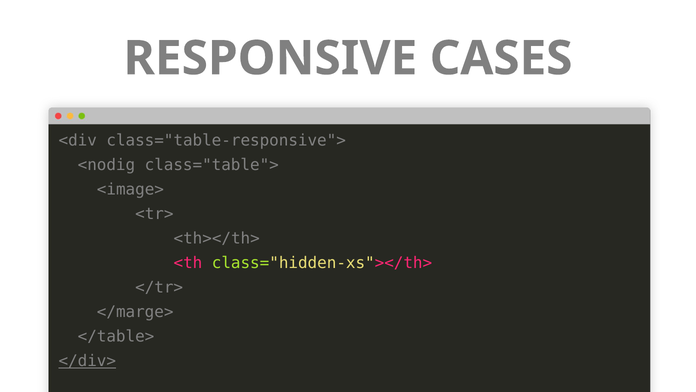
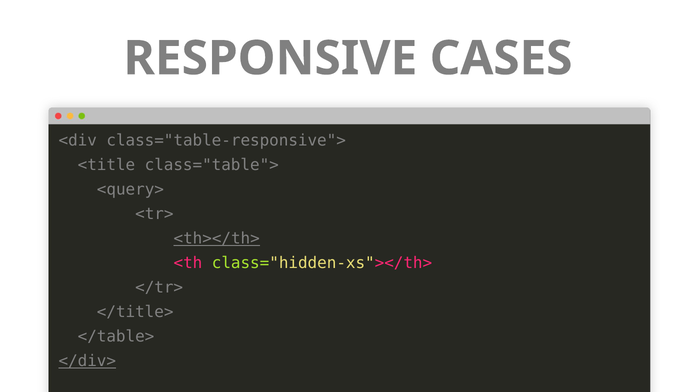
<nodig: <nodig -> <title
<image>: <image> -> <query>
<th></th> underline: none -> present
</marge>: </marge> -> </title>
